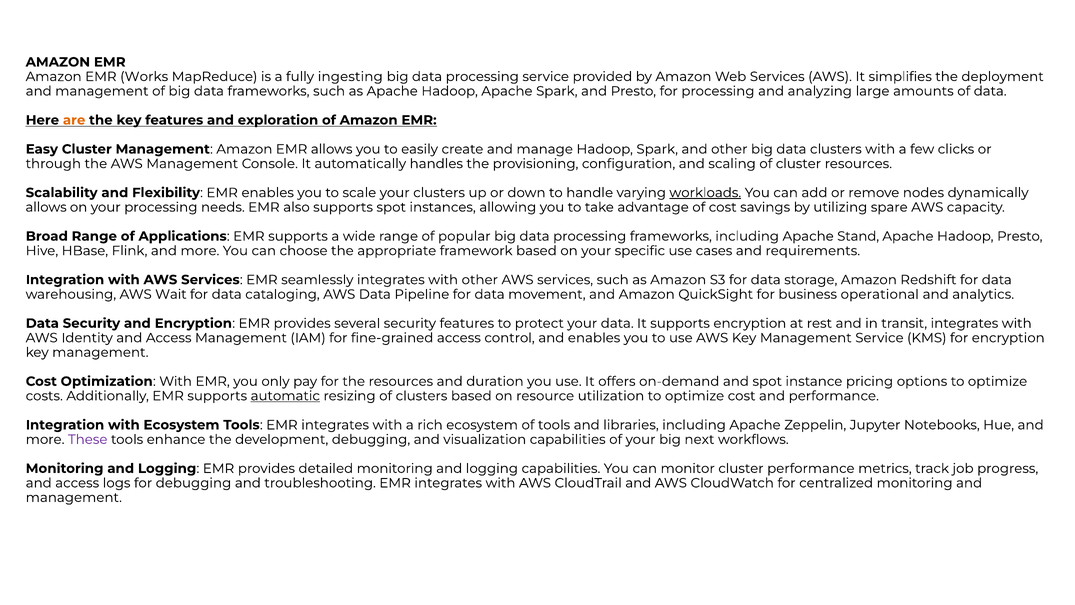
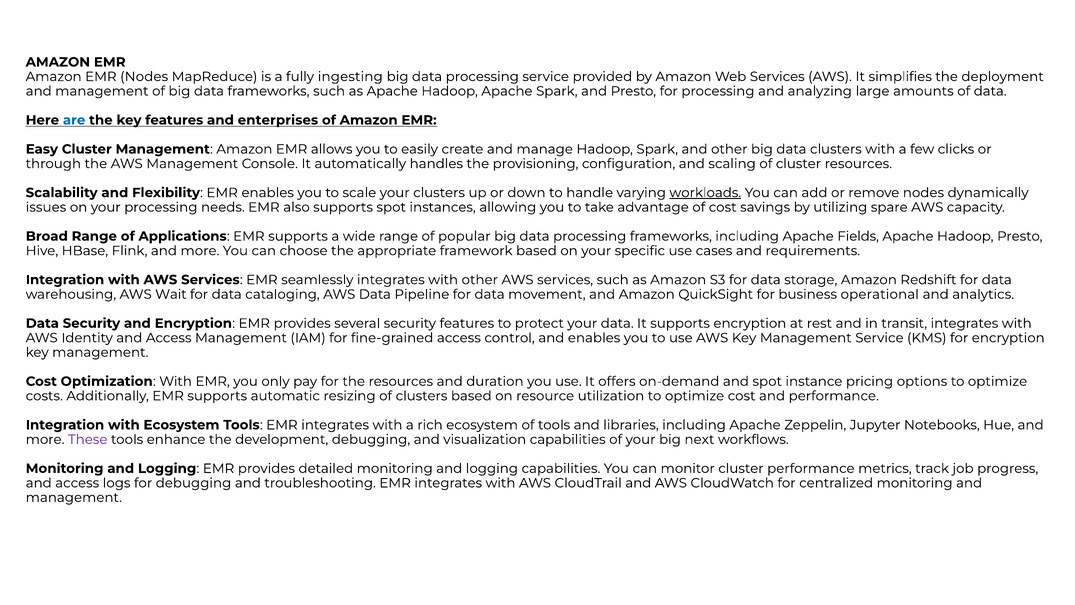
EMR Works: Works -> Nodes
are colour: orange -> blue
exploration: exploration -> enterprises
allows at (46, 207): allows -> issues
Stand: Stand -> Fields
automatic underline: present -> none
